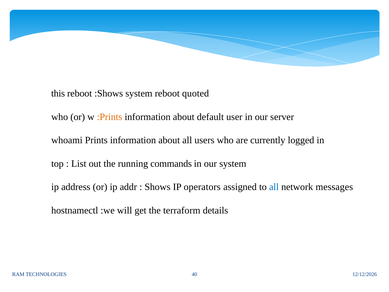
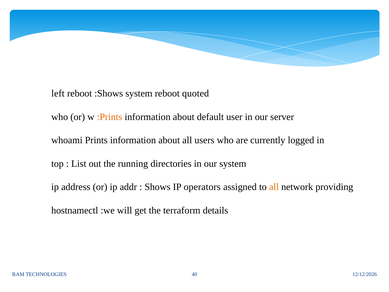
this: this -> left
commands: commands -> directories
all at (274, 187) colour: blue -> orange
messages: messages -> providing
